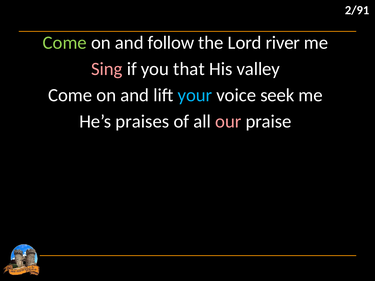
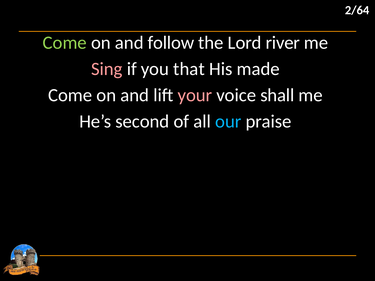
2/91: 2/91 -> 2/64
valley: valley -> made
your colour: light blue -> pink
seek: seek -> shall
praises: praises -> second
our colour: pink -> light blue
